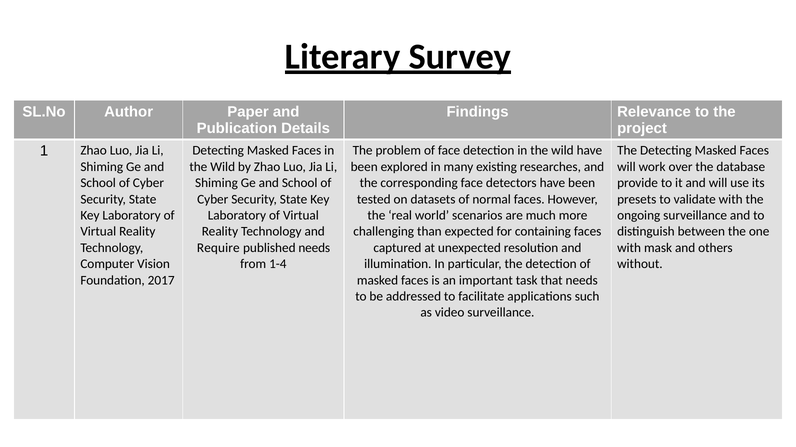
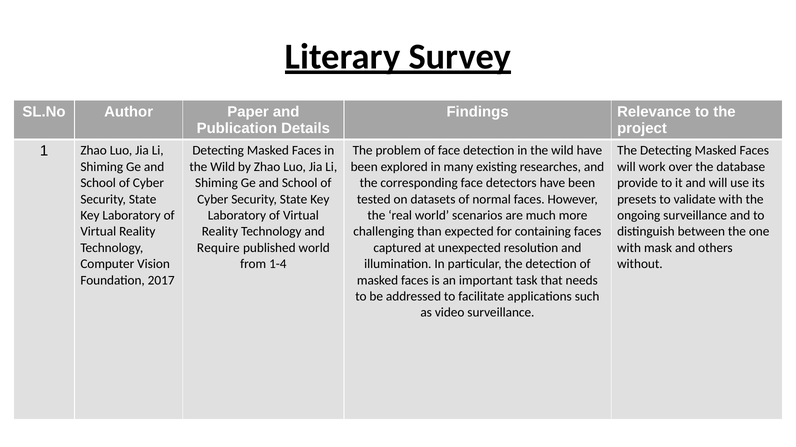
published needs: needs -> world
